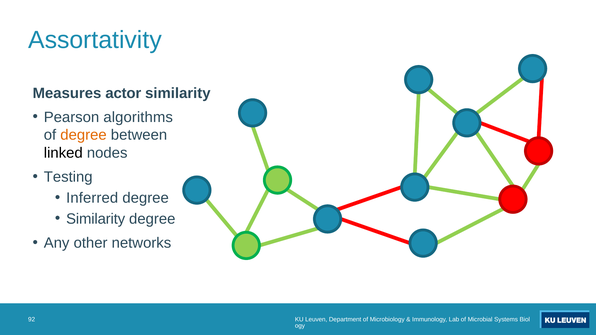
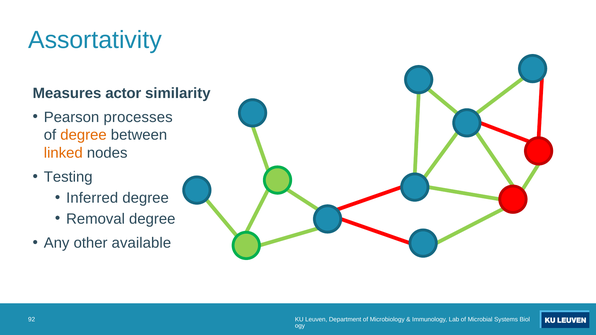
algorithms: algorithms -> processes
linked colour: black -> orange
Similarity at (96, 219): Similarity -> Removal
networks: networks -> available
